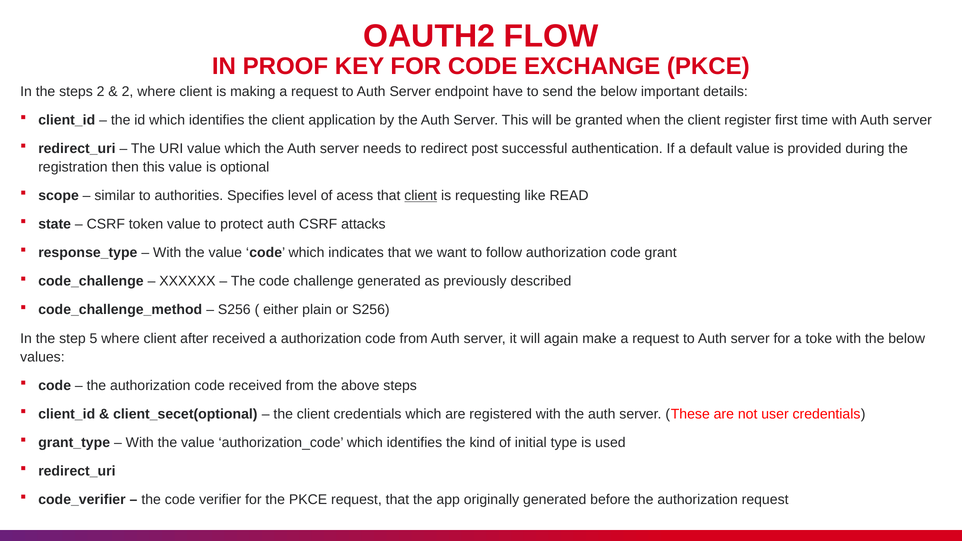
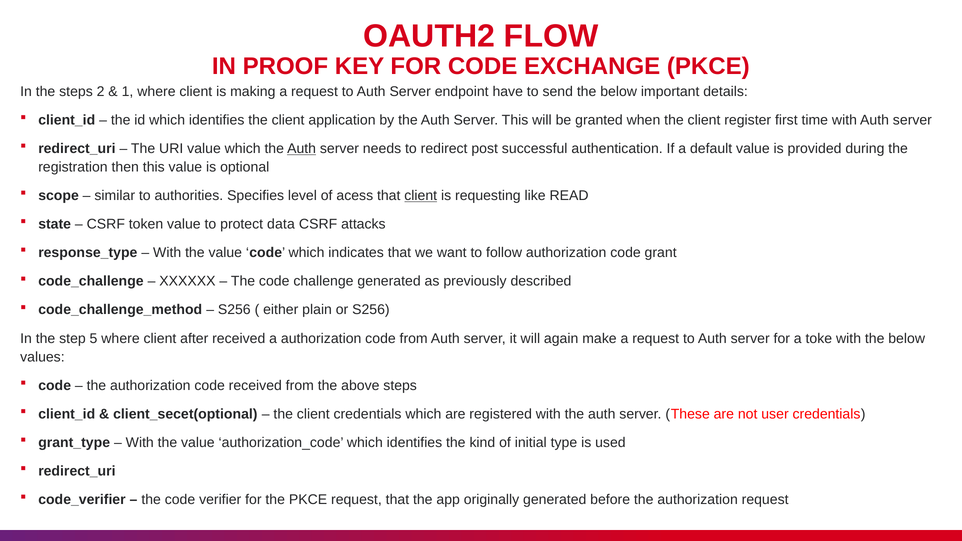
2 at (128, 92): 2 -> 1
Auth at (302, 149) underline: none -> present
protect auth: auth -> data
